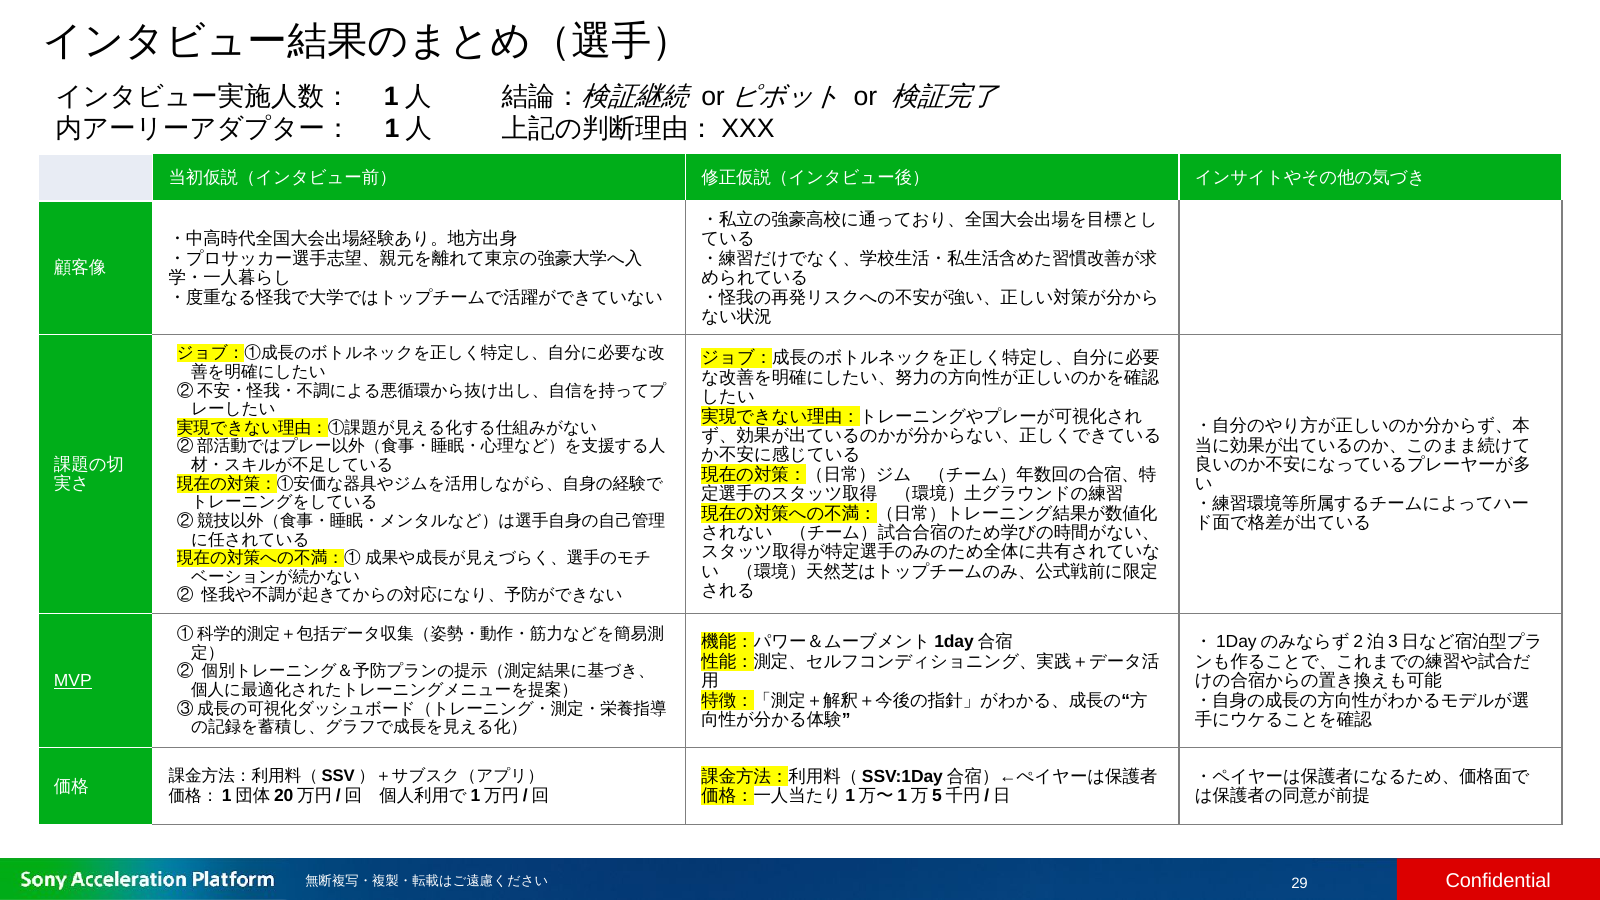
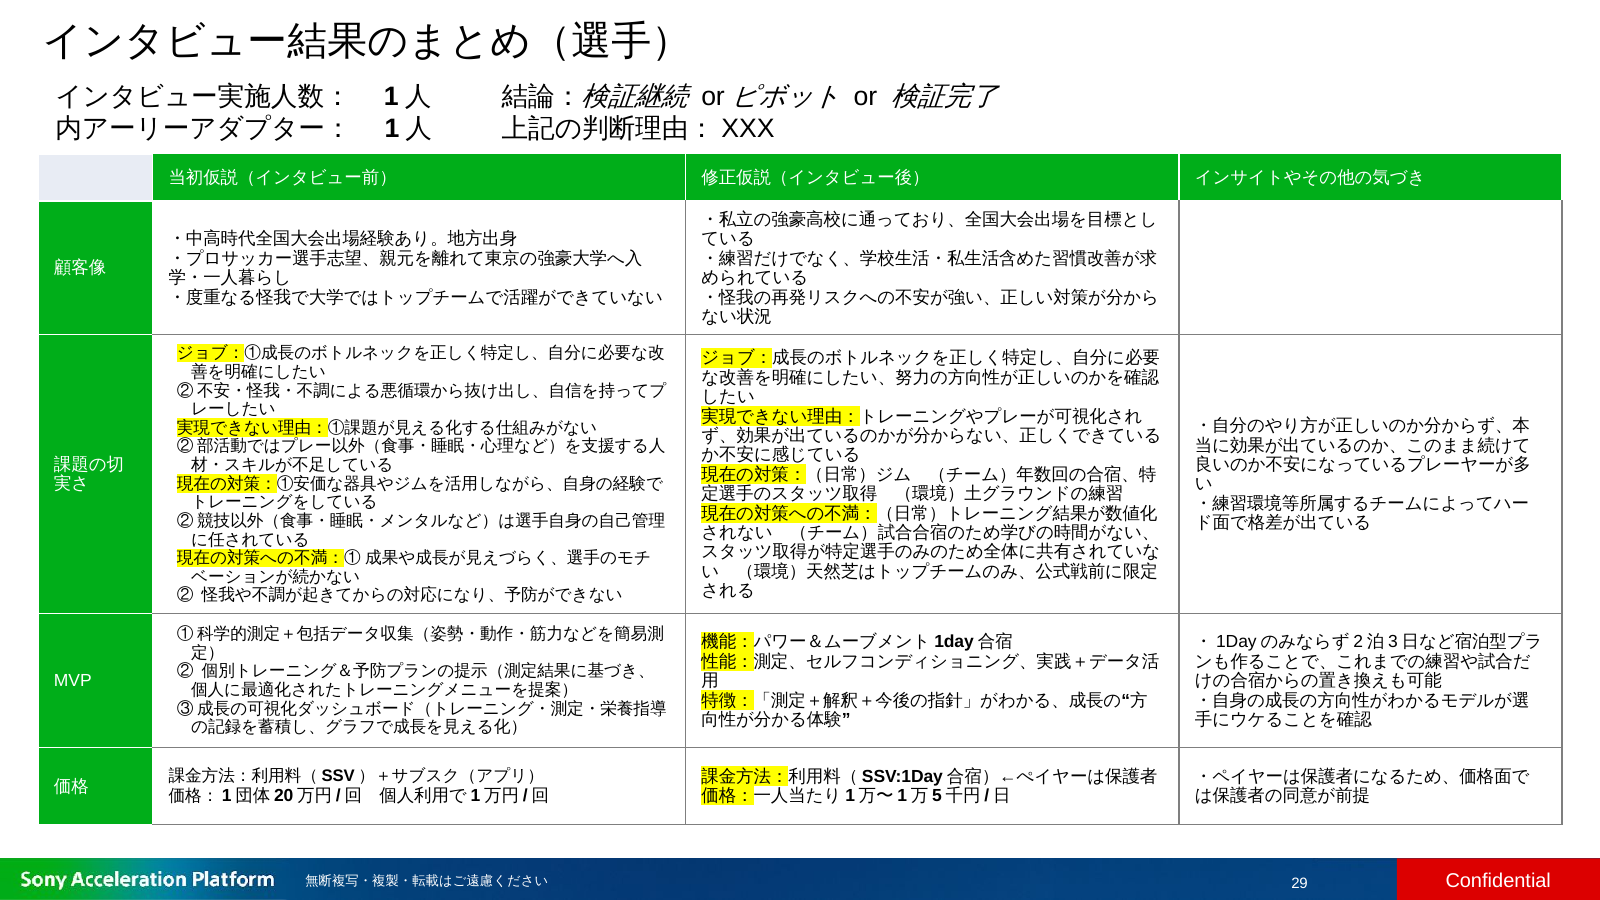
MVP underline: present -> none
